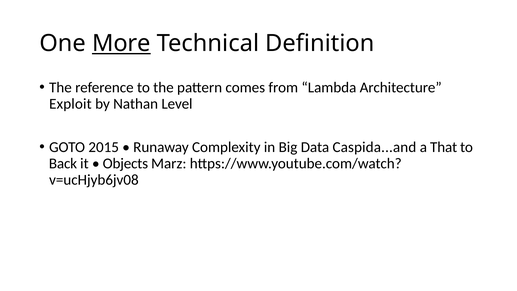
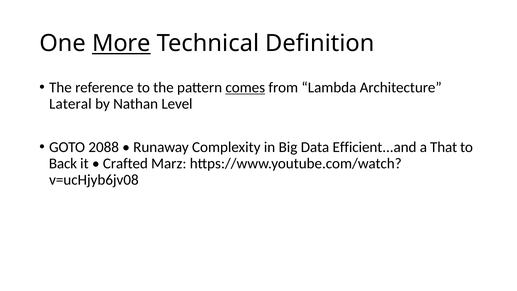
comes underline: none -> present
Exploit: Exploit -> Lateral
2015: 2015 -> 2088
Caspida...and: Caspida...and -> Efficient...and
Objects: Objects -> Crafted
